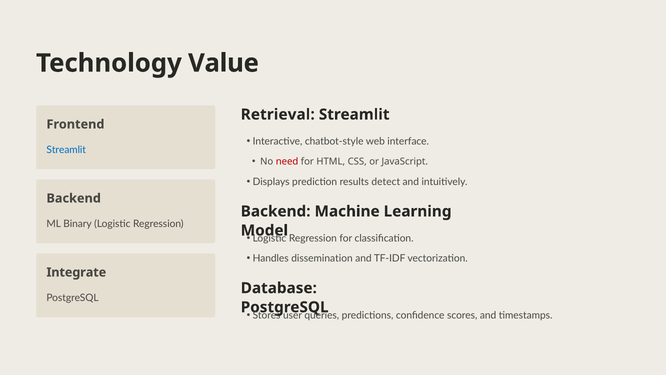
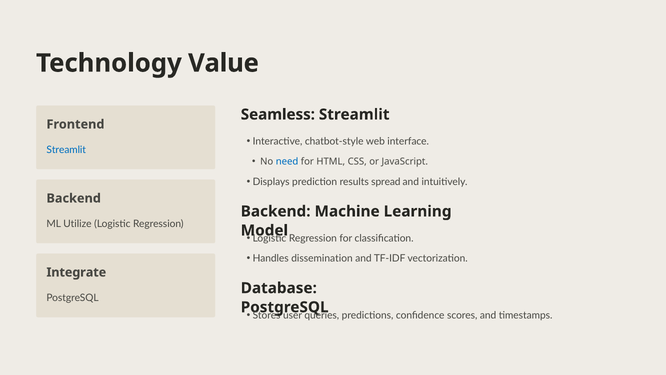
Retrieval: Retrieval -> Seamless
need colour: red -> blue
detect: detect -> spread
Binary: Binary -> Utilize
